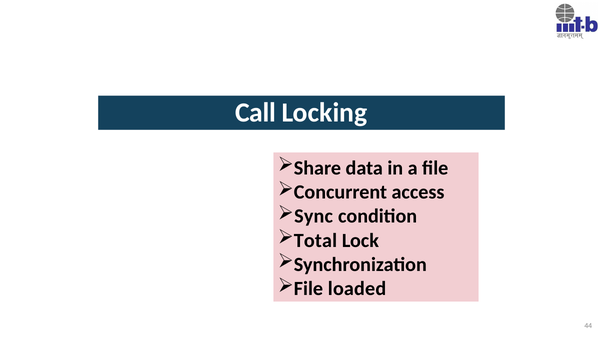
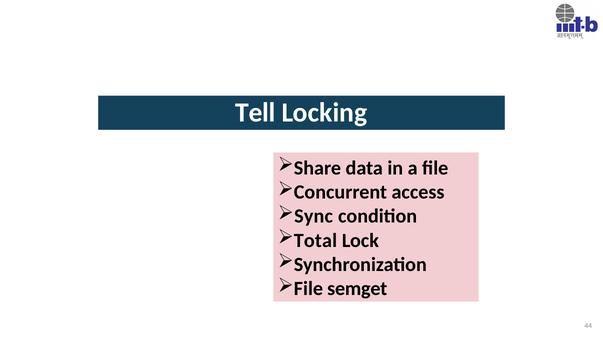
Call: Call -> Tell
loaded: loaded -> semget
